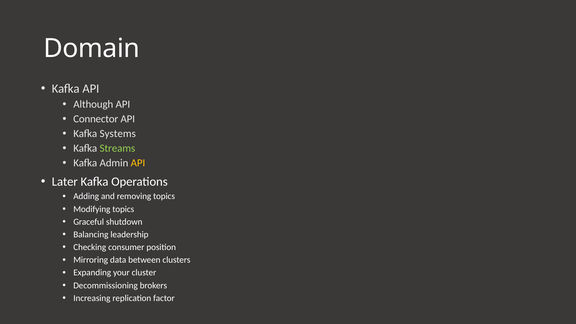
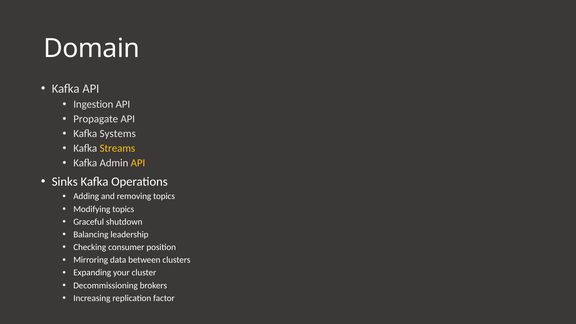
Although: Although -> Ingestion
Connector: Connector -> Propagate
Streams colour: light green -> yellow
Later: Later -> Sinks
